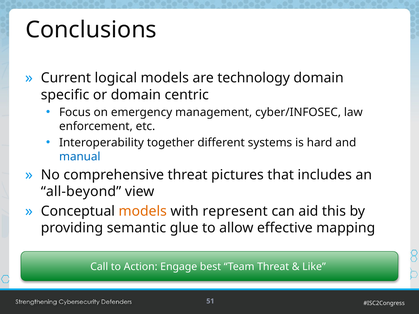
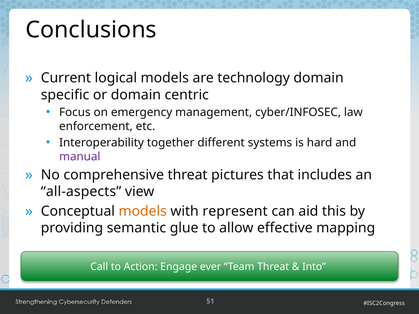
manual colour: blue -> purple
all-beyond: all-beyond -> all-aspects
best: best -> ever
Like: Like -> Into
